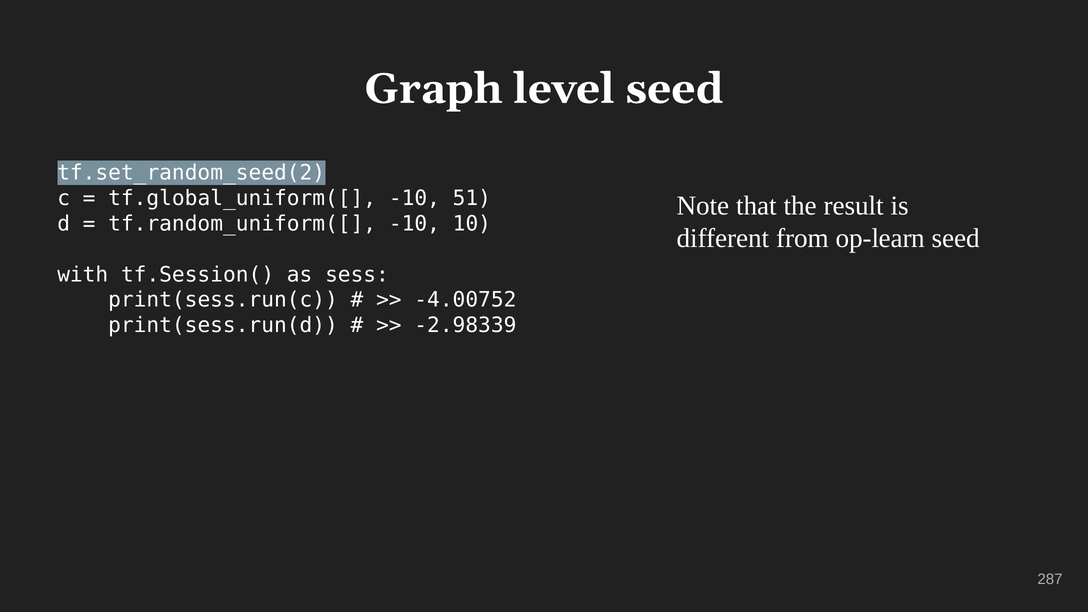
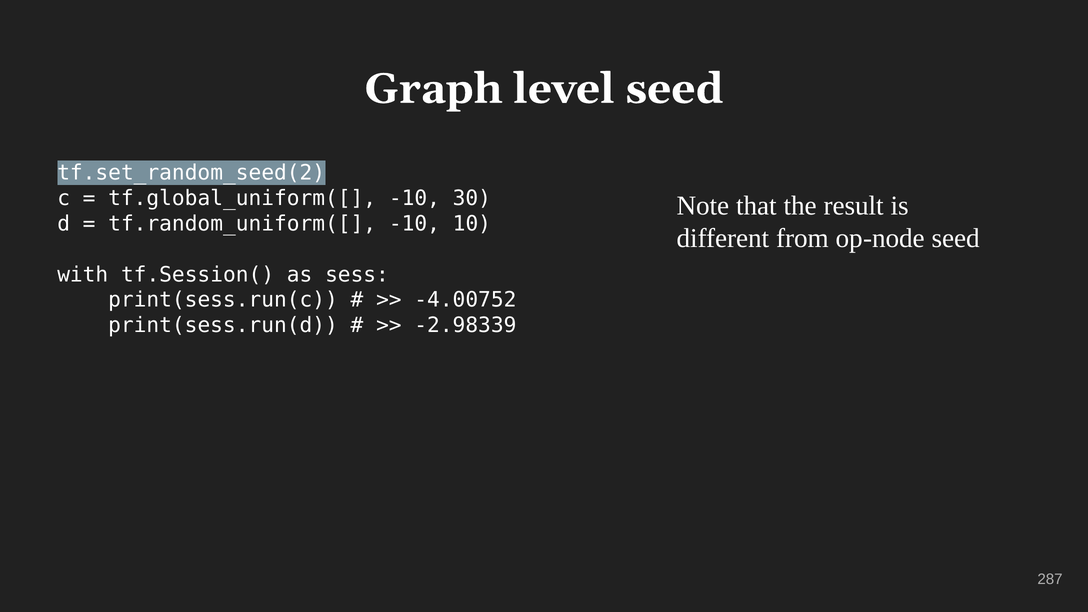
51: 51 -> 30
op-learn: op-learn -> op-node
